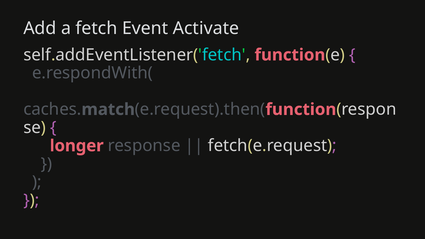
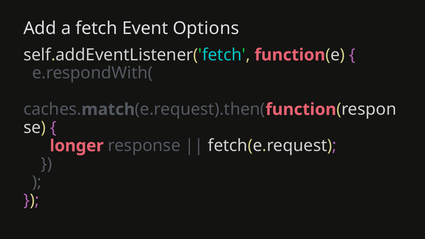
Activate: Activate -> Options
